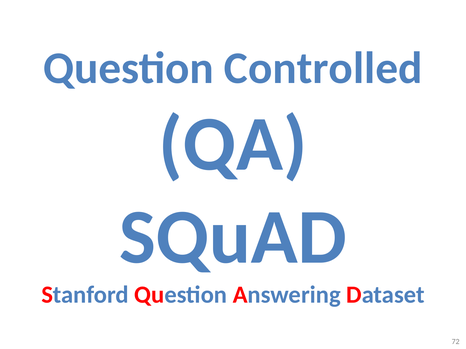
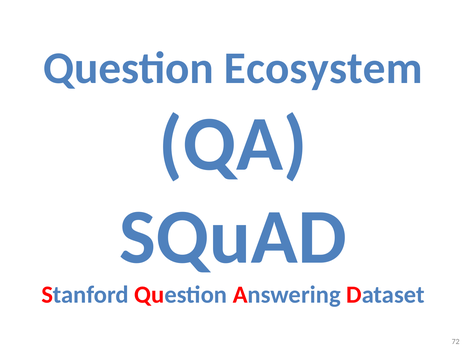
Controlled: Controlled -> Ecosystem
